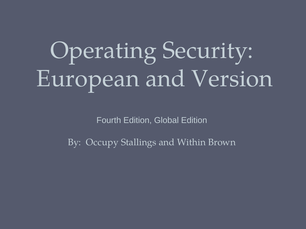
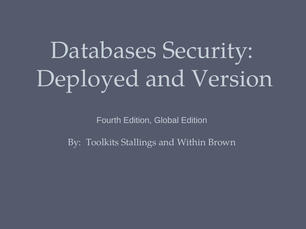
Operating: Operating -> Databases
European: European -> Deployed
Occupy: Occupy -> Toolkits
